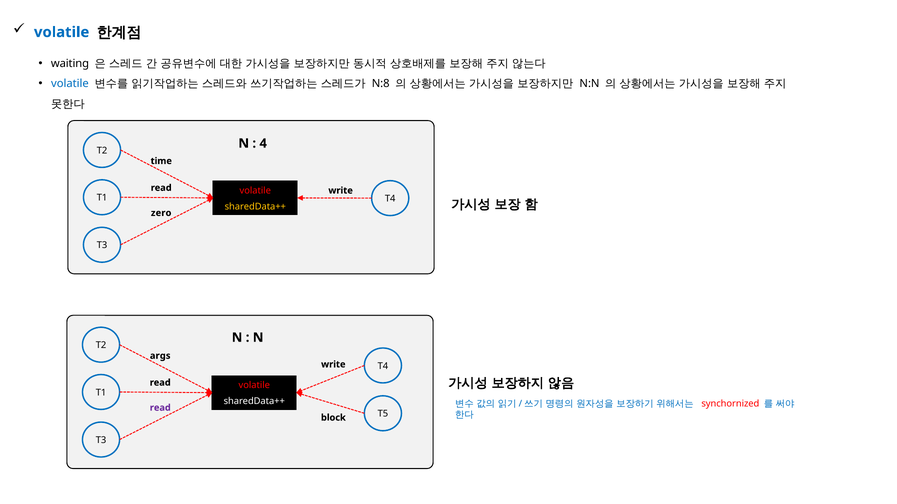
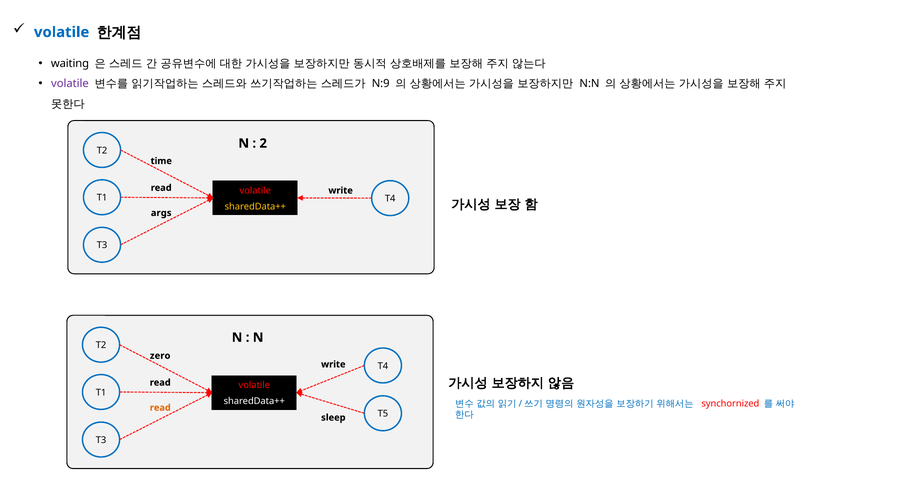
volatile at (70, 84) colour: blue -> purple
N:8: N:8 -> N:9
4: 4 -> 2
zero: zero -> args
args: args -> zero
read at (160, 408) colour: purple -> orange
block: block -> sleep
